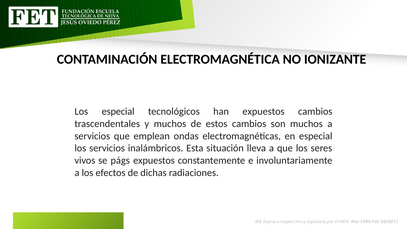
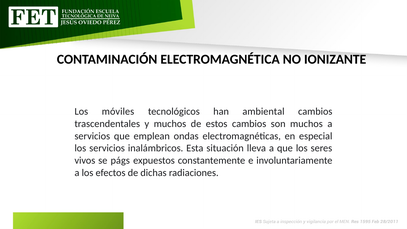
Los especial: especial -> móviles
han expuestos: expuestos -> ambiental
